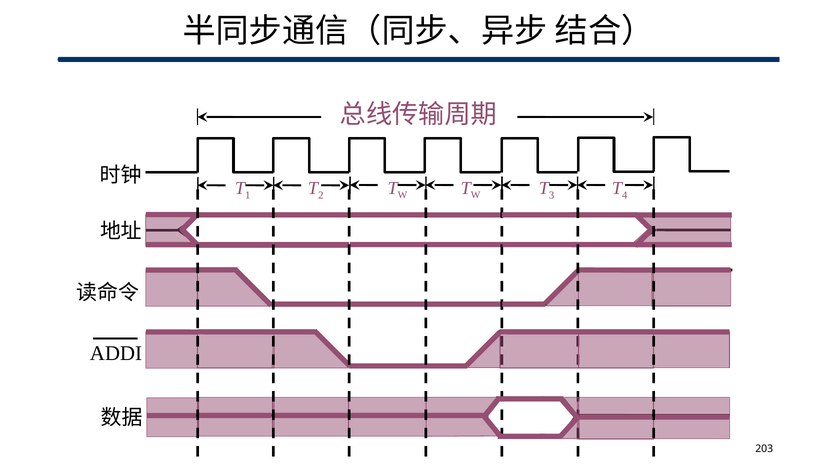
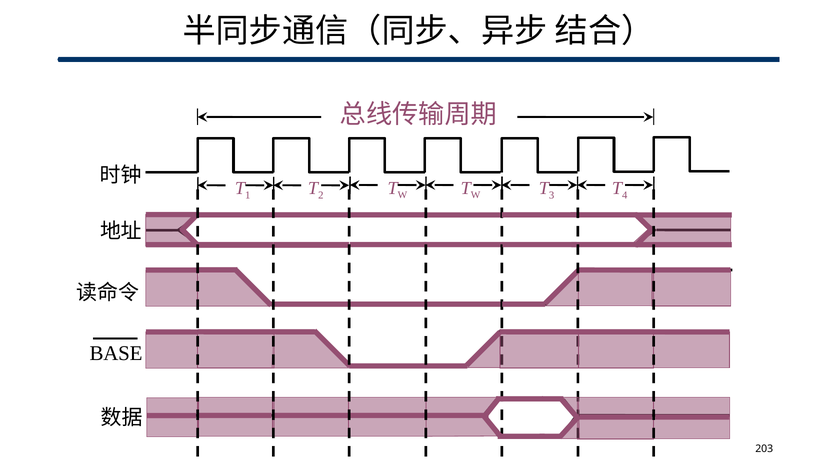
ADDI: ADDI -> BASE
